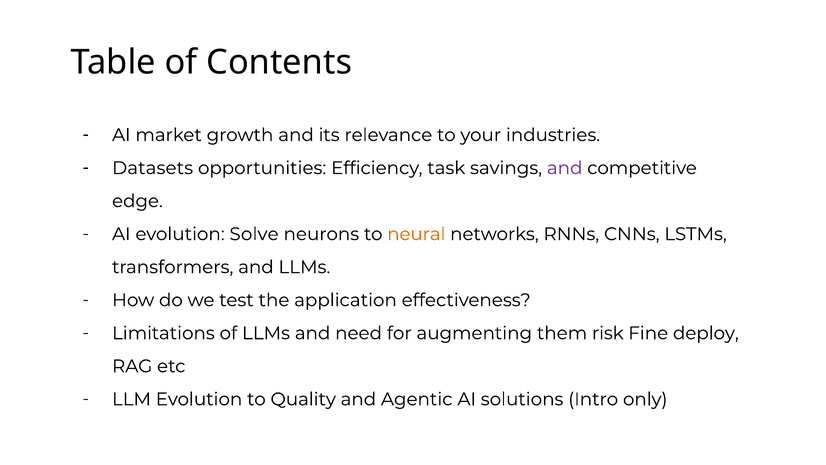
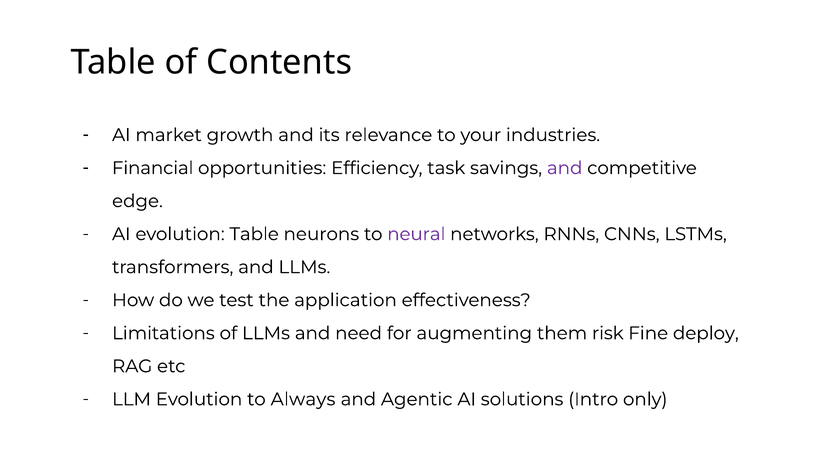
Datasets: Datasets -> Financial
evolution Solve: Solve -> Table
neural colour: orange -> purple
Quality: Quality -> Always
